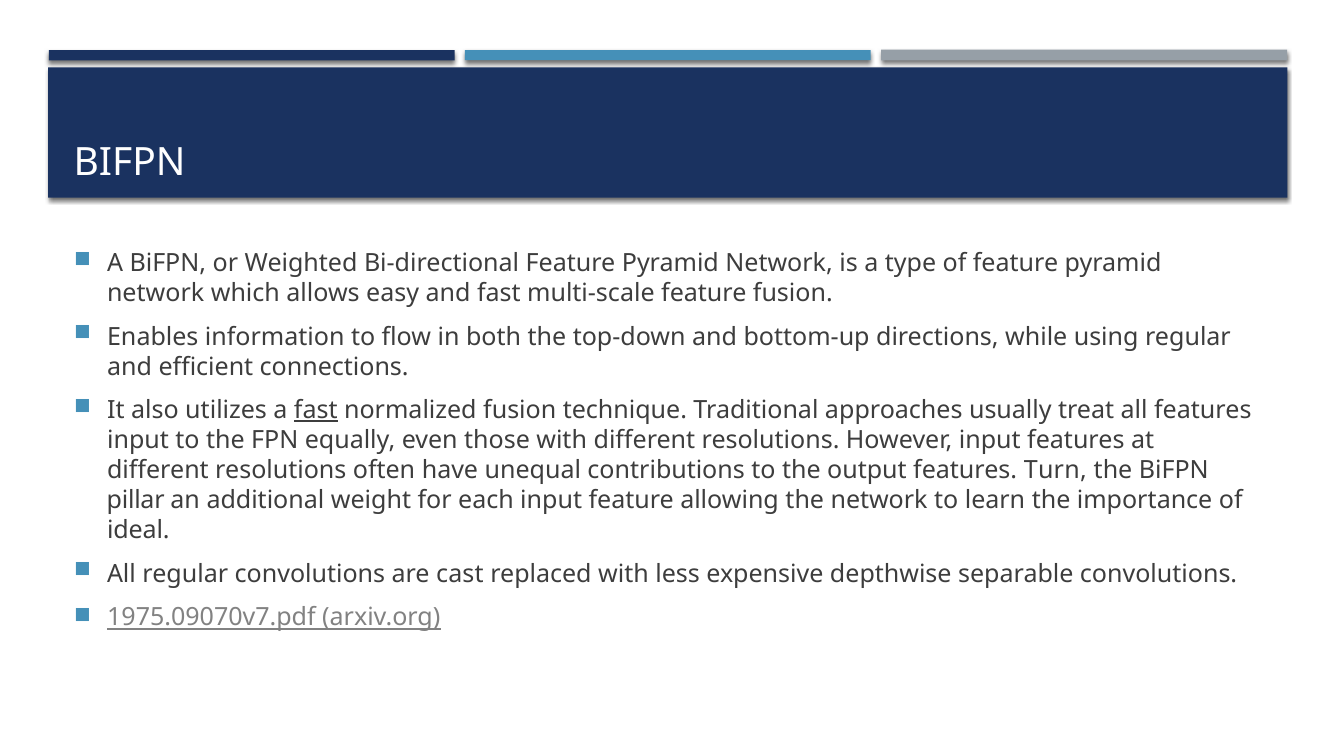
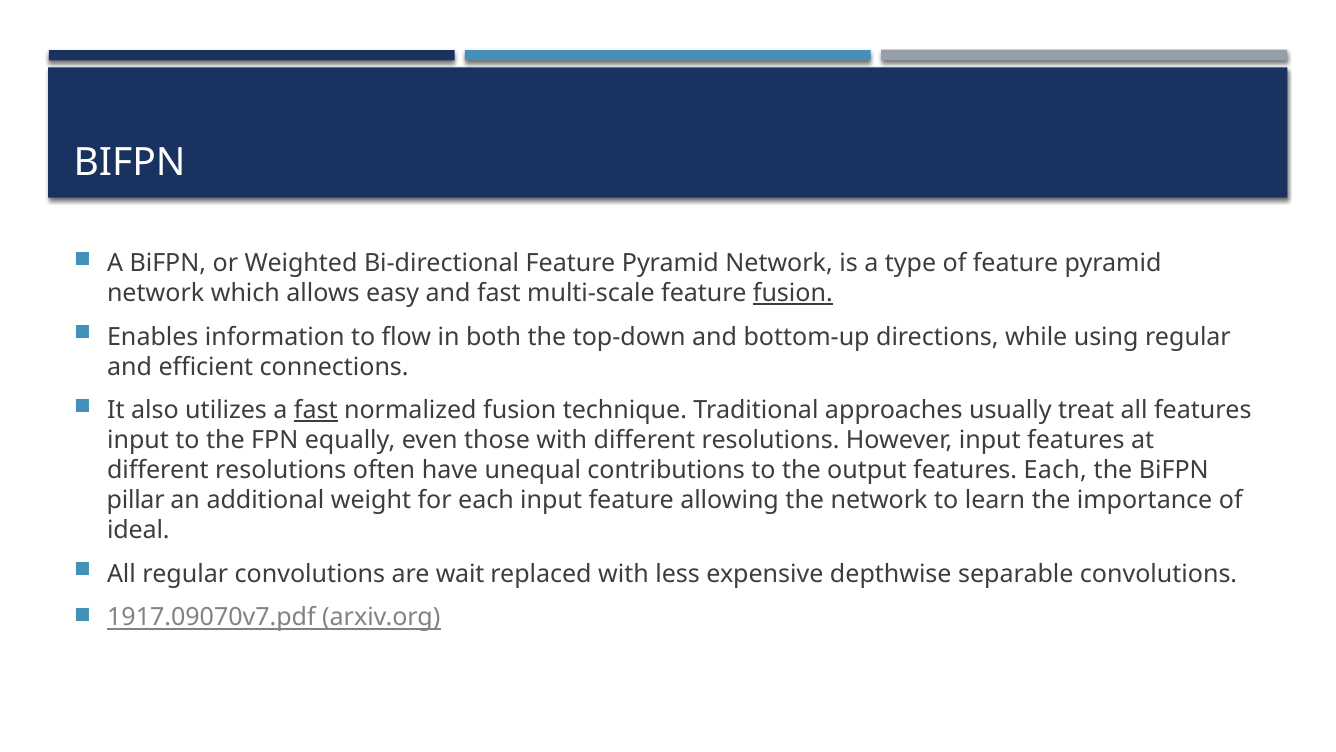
fusion at (793, 293) underline: none -> present
features Turn: Turn -> Each
cast: cast -> wait
1975.09070v7.pdf: 1975.09070v7.pdf -> 1917.09070v7.pdf
